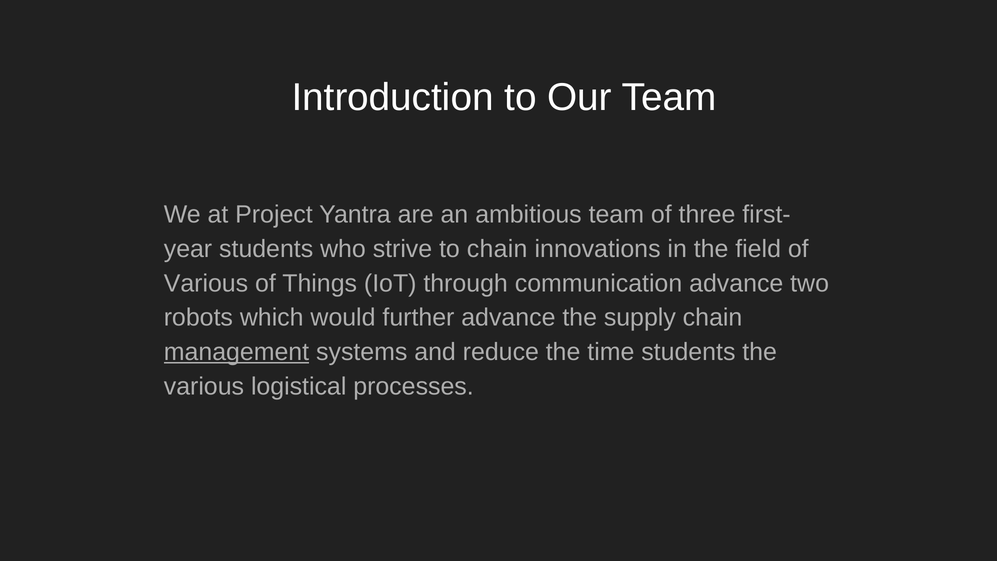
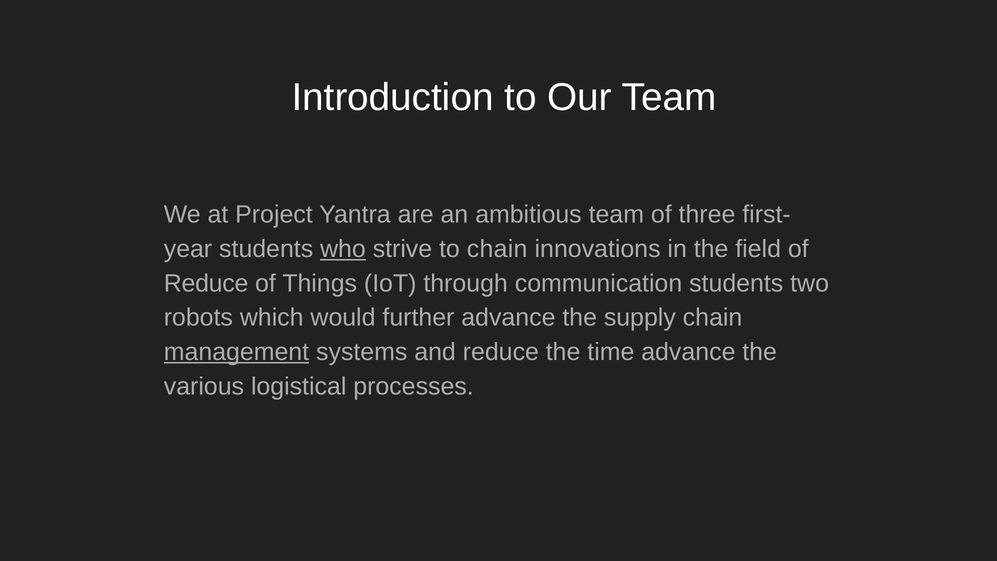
who underline: none -> present
Various at (206, 283): Various -> Reduce
communication advance: advance -> students
time students: students -> advance
